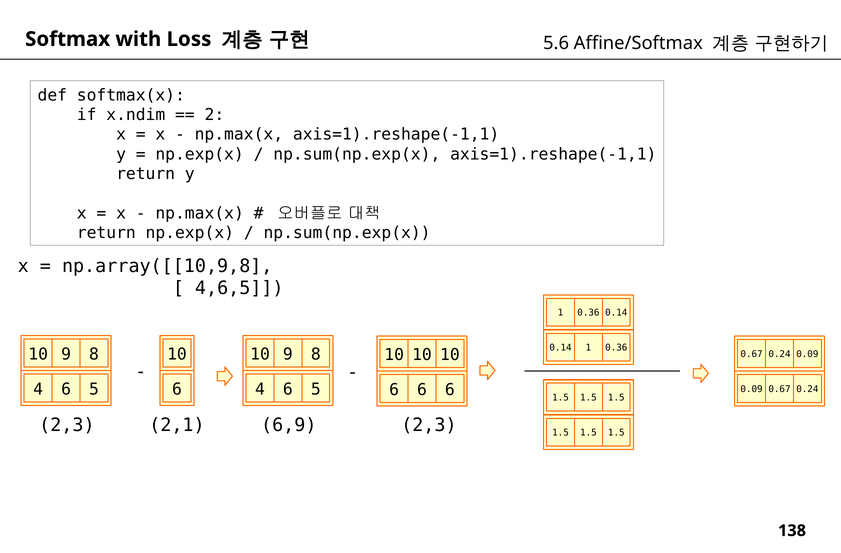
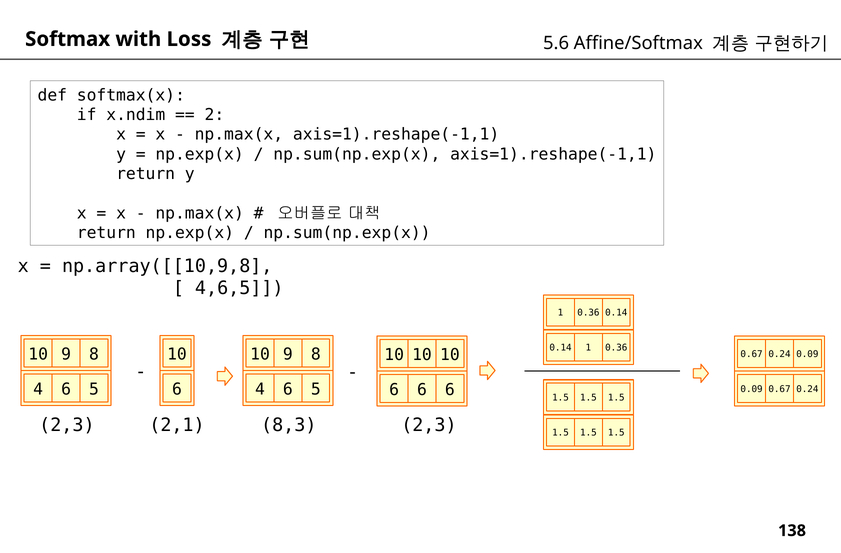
6,9: 6,9 -> 8,3
